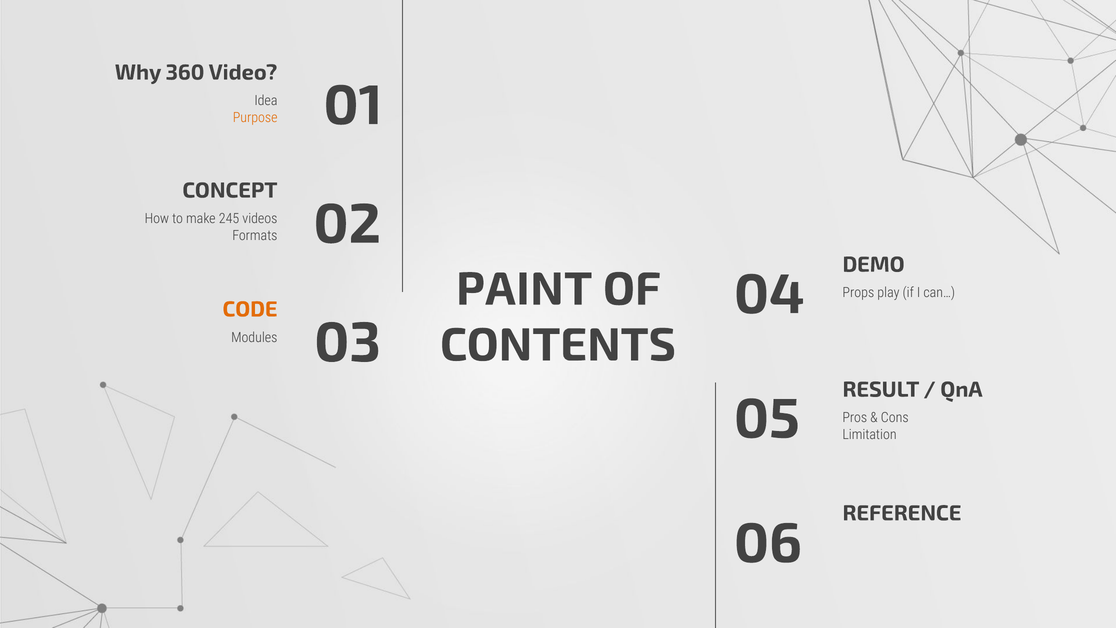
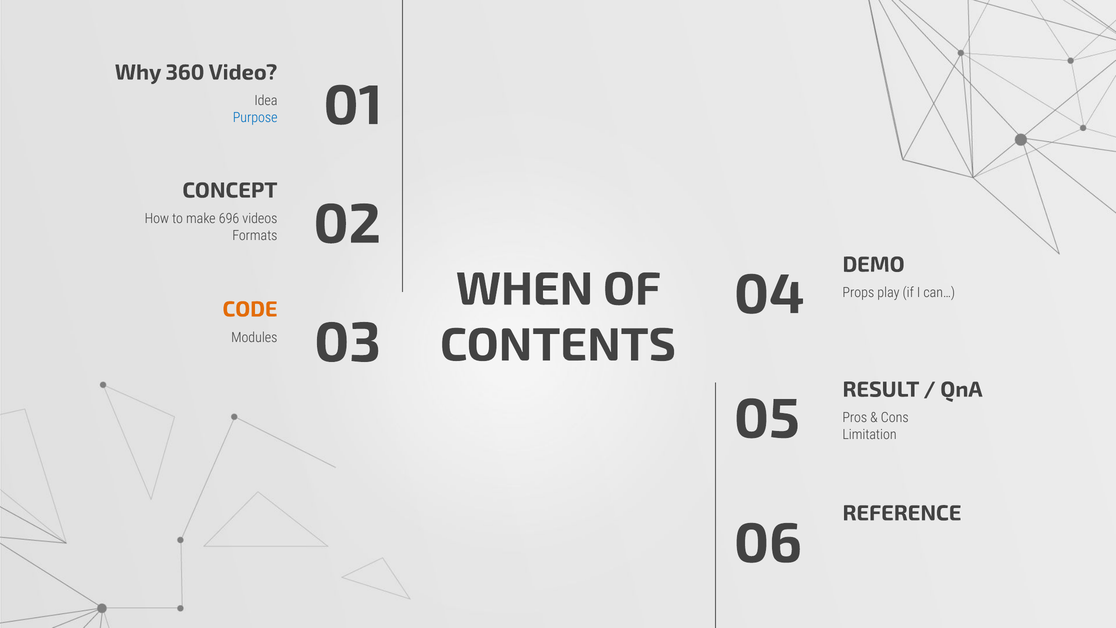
Purpose colour: orange -> blue
245: 245 -> 696
PAINT: PAINT -> WHEN
